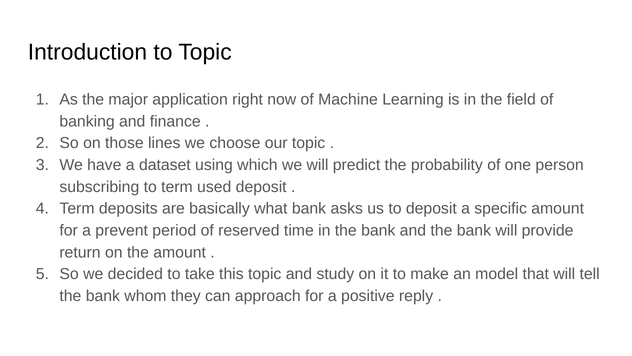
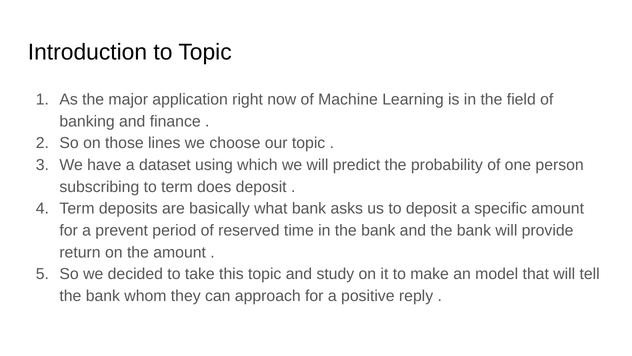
used: used -> does
